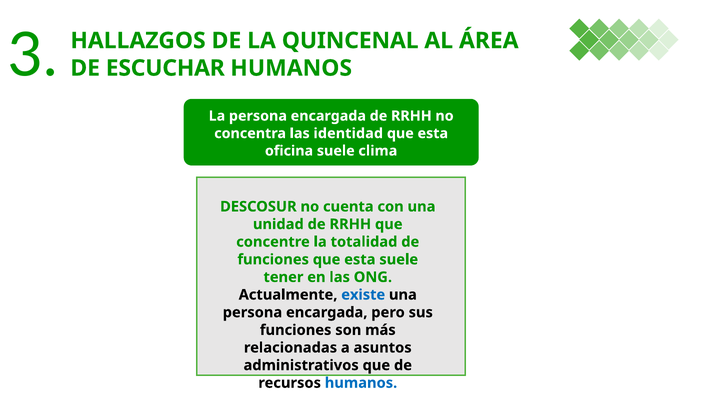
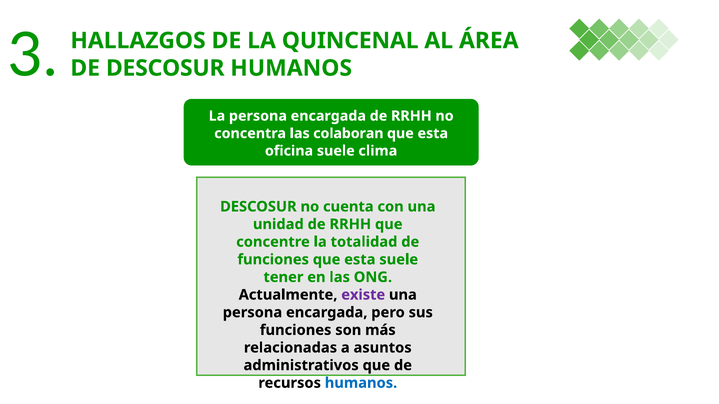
DE ESCUCHAR: ESCUCHAR -> DESCOSUR
identidad: identidad -> colaboran
existe colour: blue -> purple
